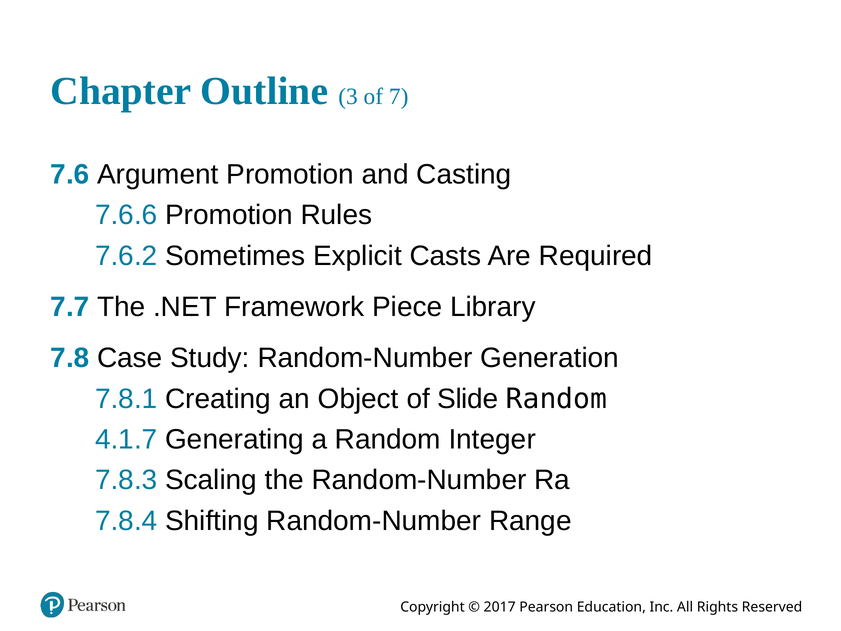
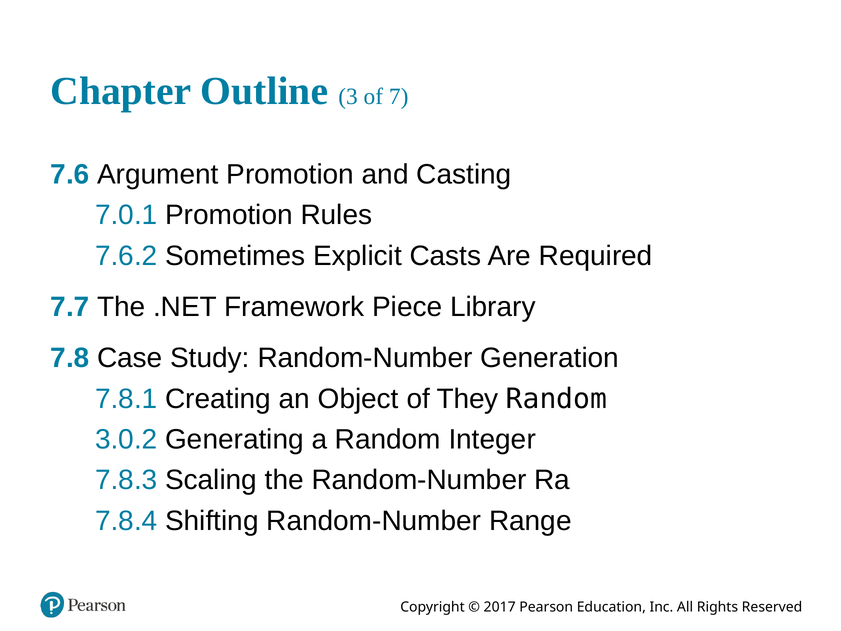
7.6.6: 7.6.6 -> 7.0.1
Slide: Slide -> They
4.1.7: 4.1.7 -> 3.0.2
